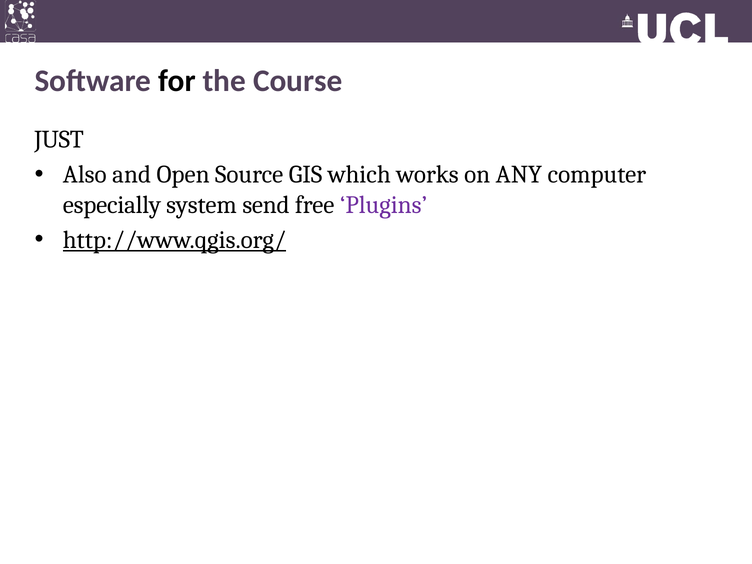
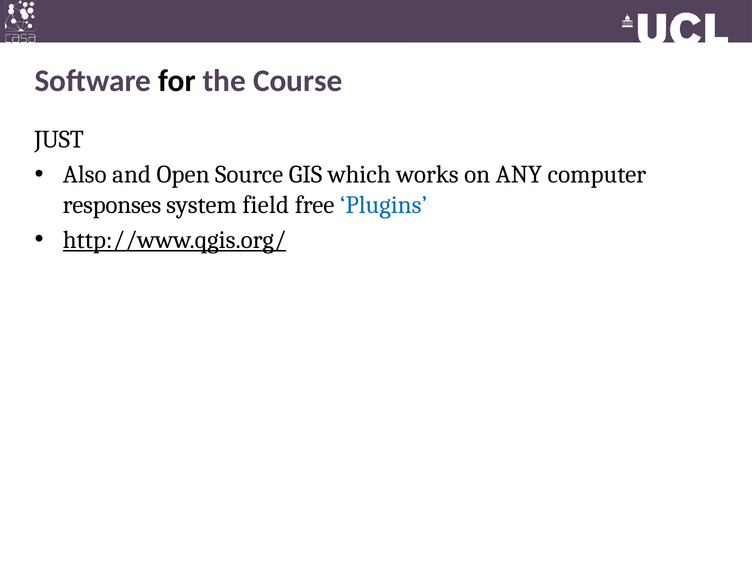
especially: especially -> responses
send: send -> field
Plugins colour: purple -> blue
